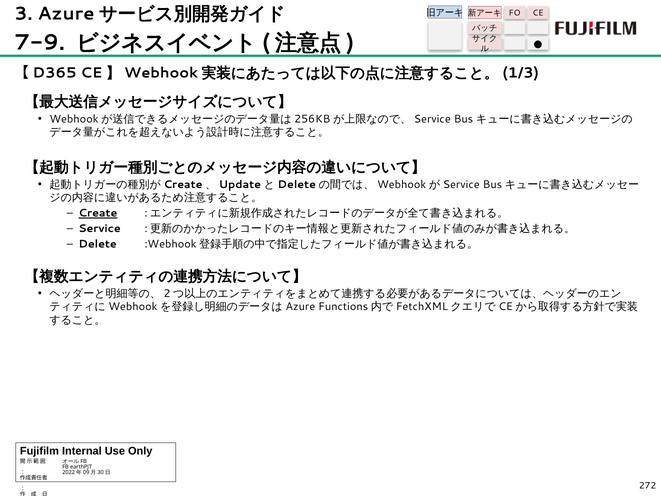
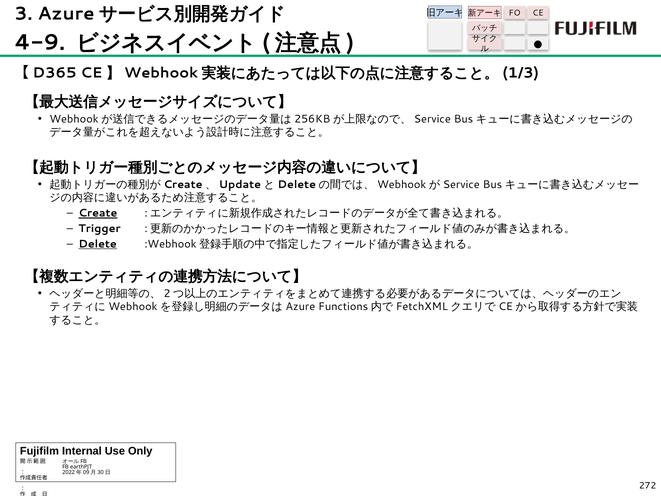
7-9: 7-9 -> 4-9
Service: Service -> Trigger
Delete underline: none -> present
